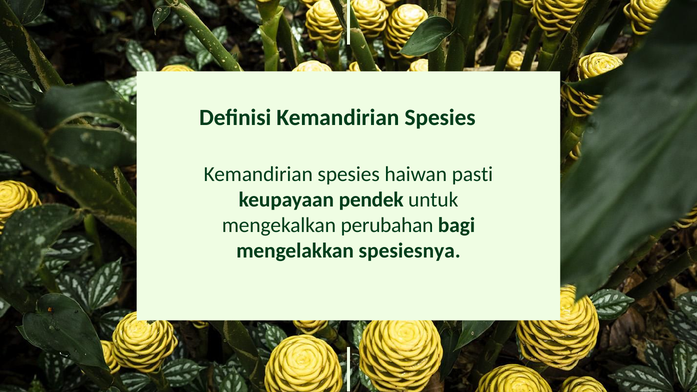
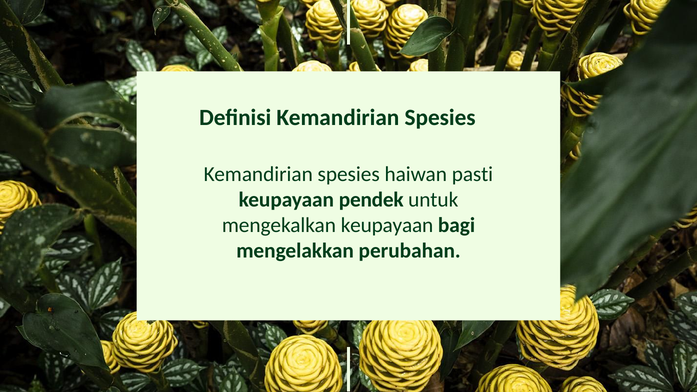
mengekalkan perubahan: perubahan -> keupayaan
spesiesnya: spesiesnya -> perubahan
